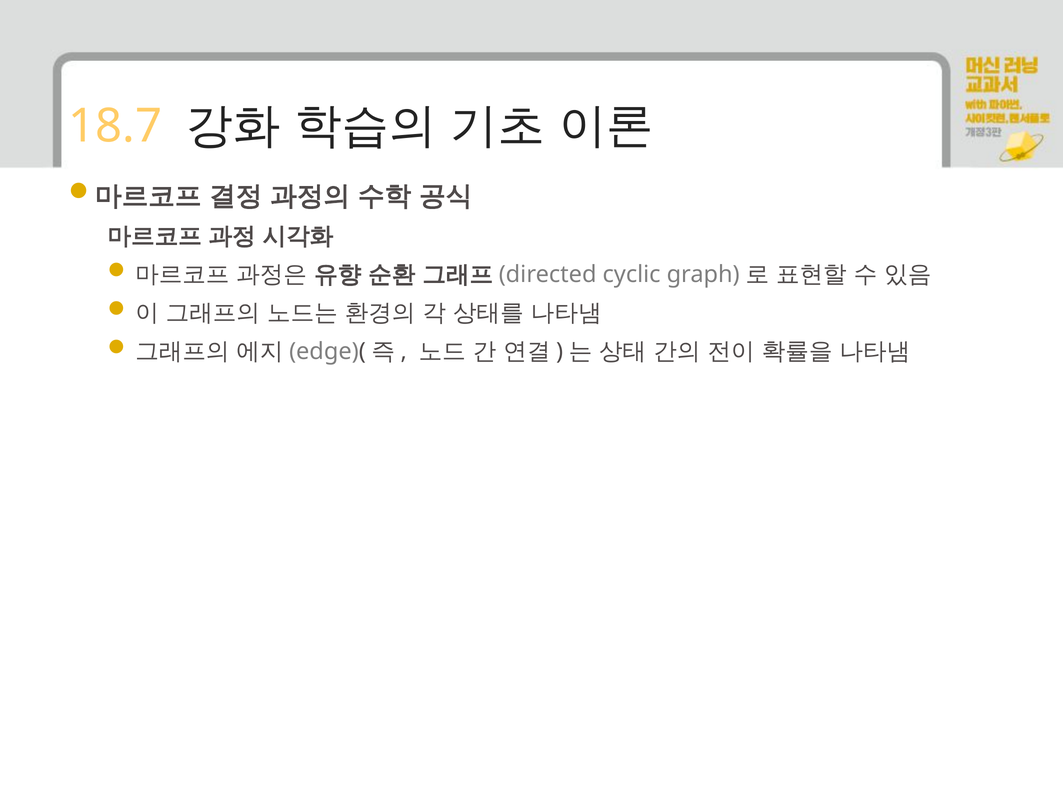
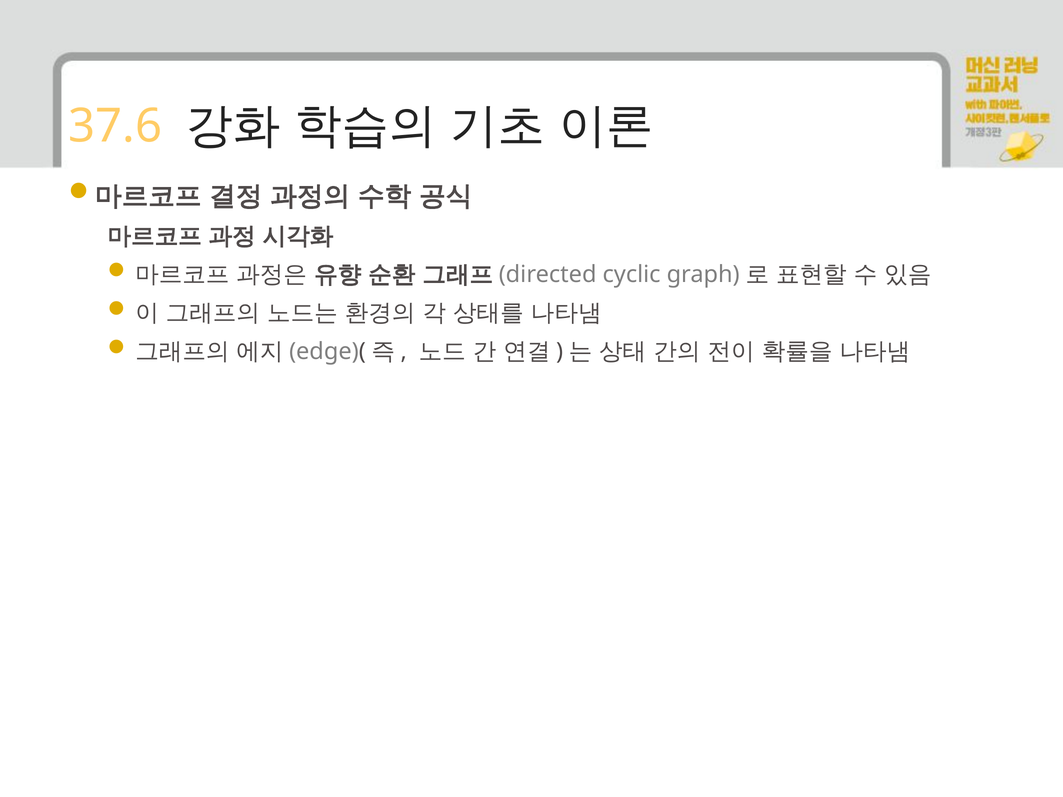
18.7: 18.7 -> 37.6
